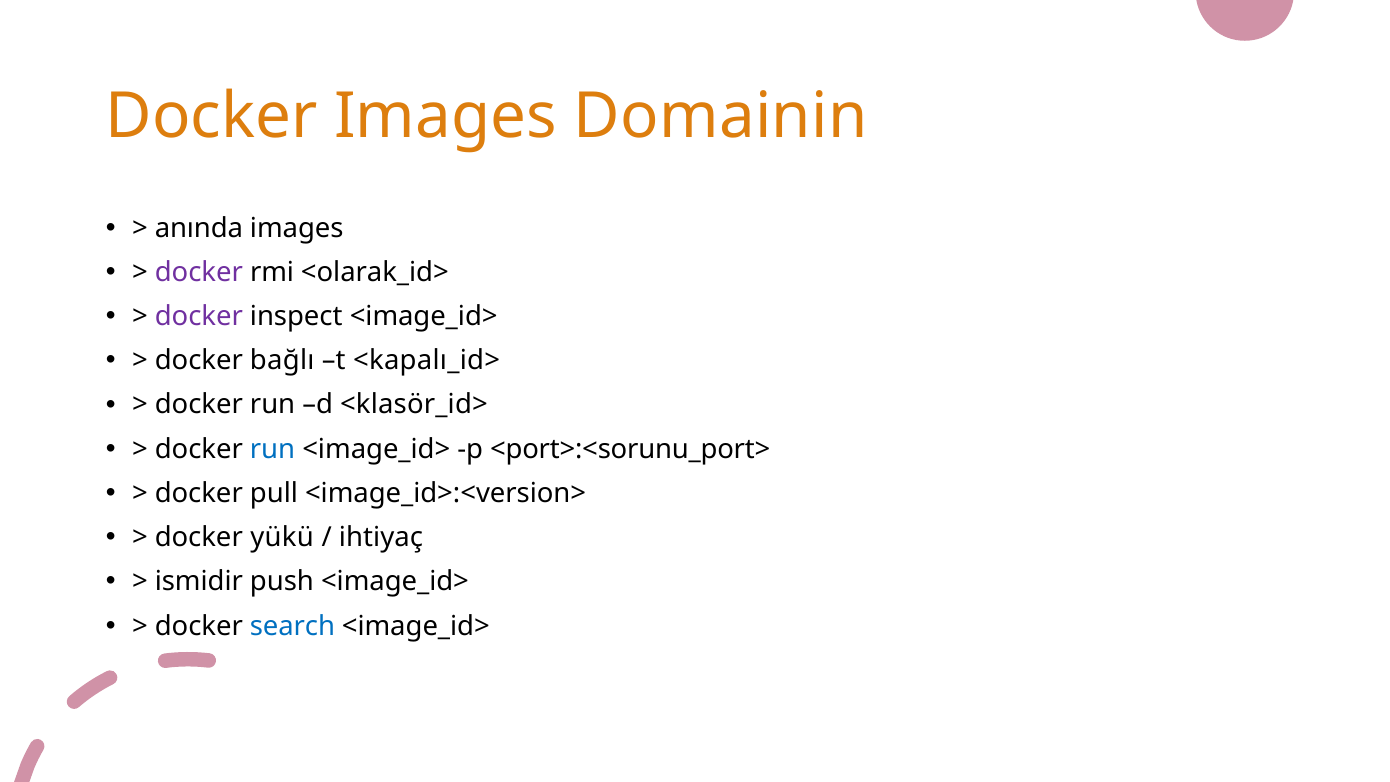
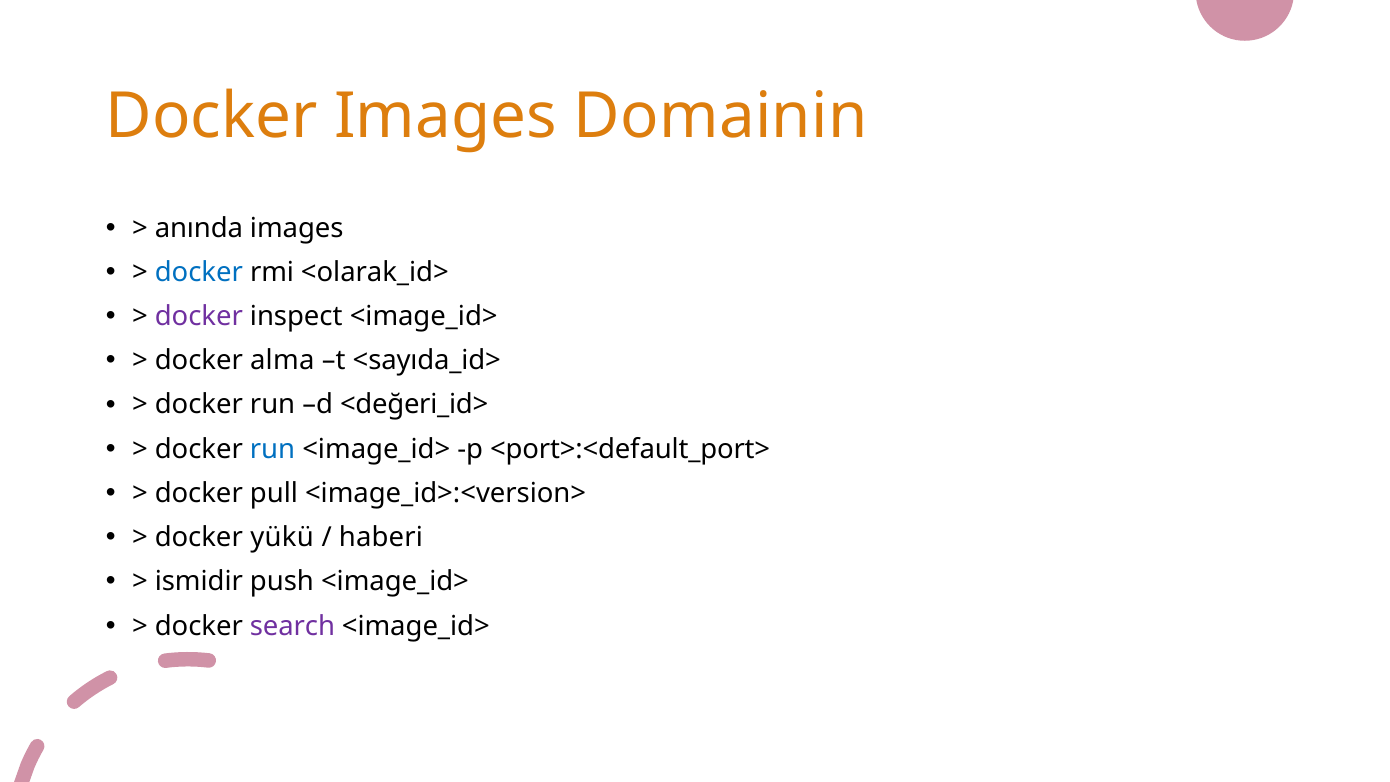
docker at (199, 272) colour: purple -> blue
bağlı: bağlı -> alma
<kapalı_id>: <kapalı_id> -> <sayıda_id>
<klasör_id>: <klasör_id> -> <değeri_id>
<port>:<sorunu_port>: <port>:<sorunu_port> -> <port>:<default_port>
ihtiyaç: ihtiyaç -> haberi
search colour: blue -> purple
